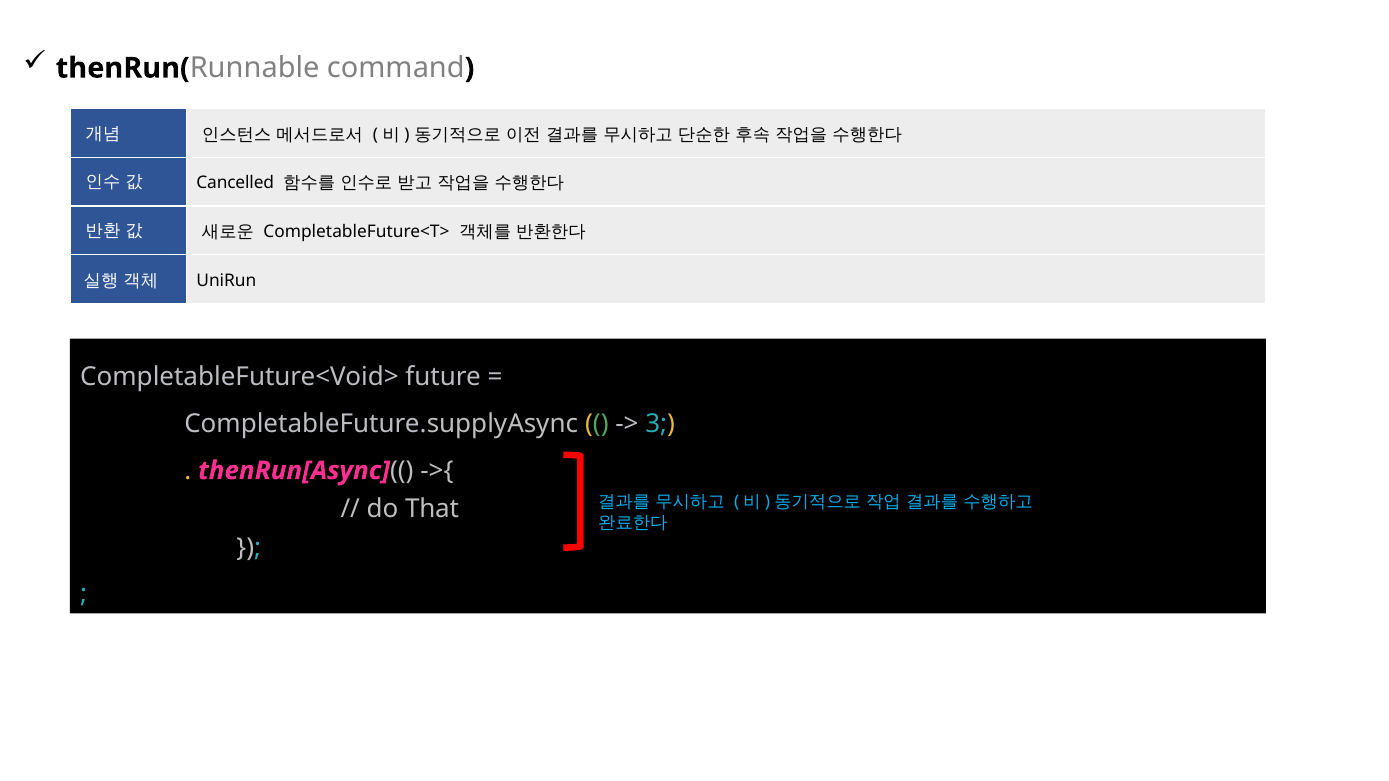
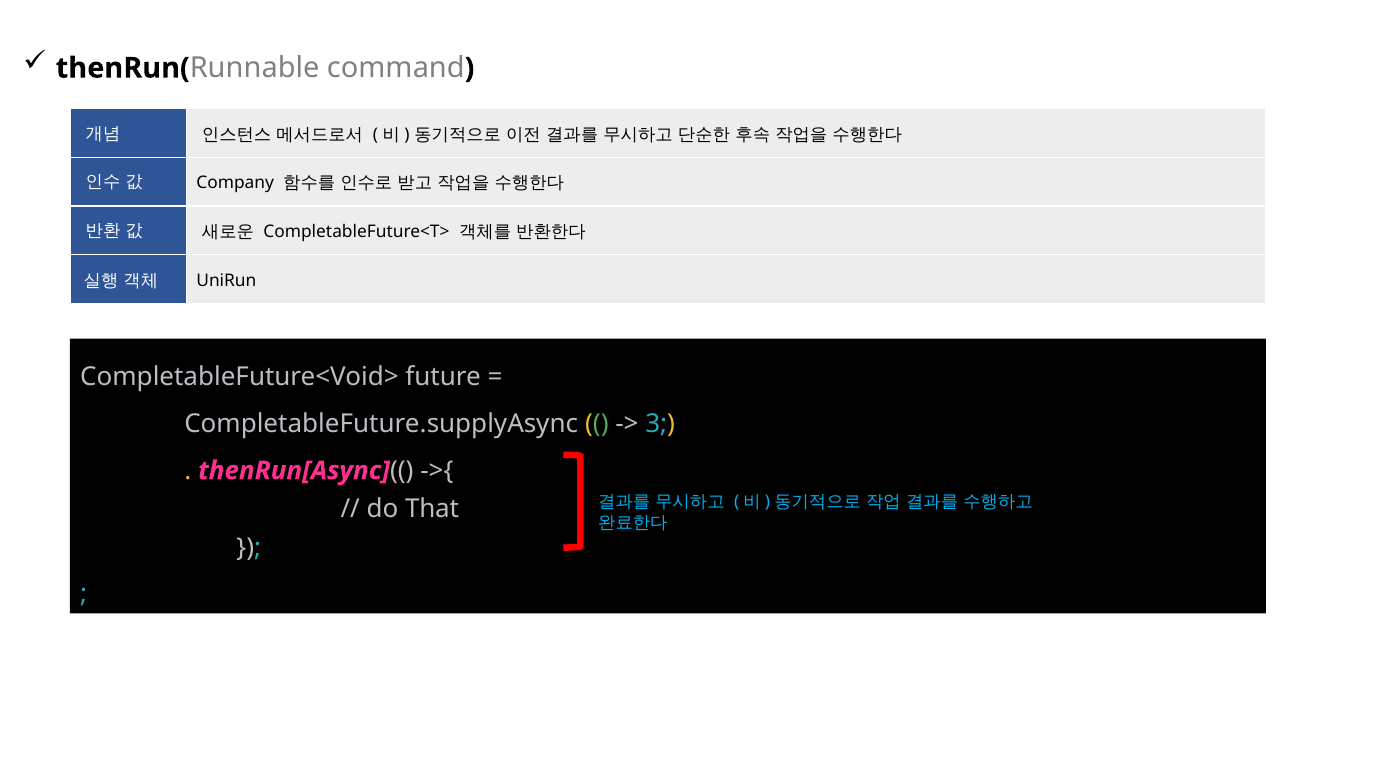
Cancelled: Cancelled -> Company
